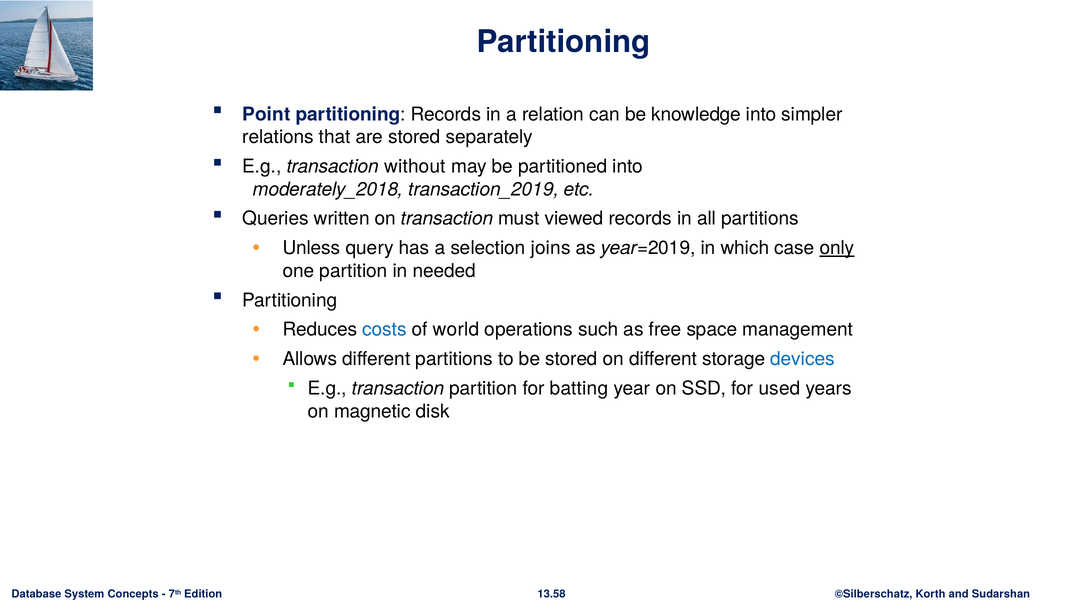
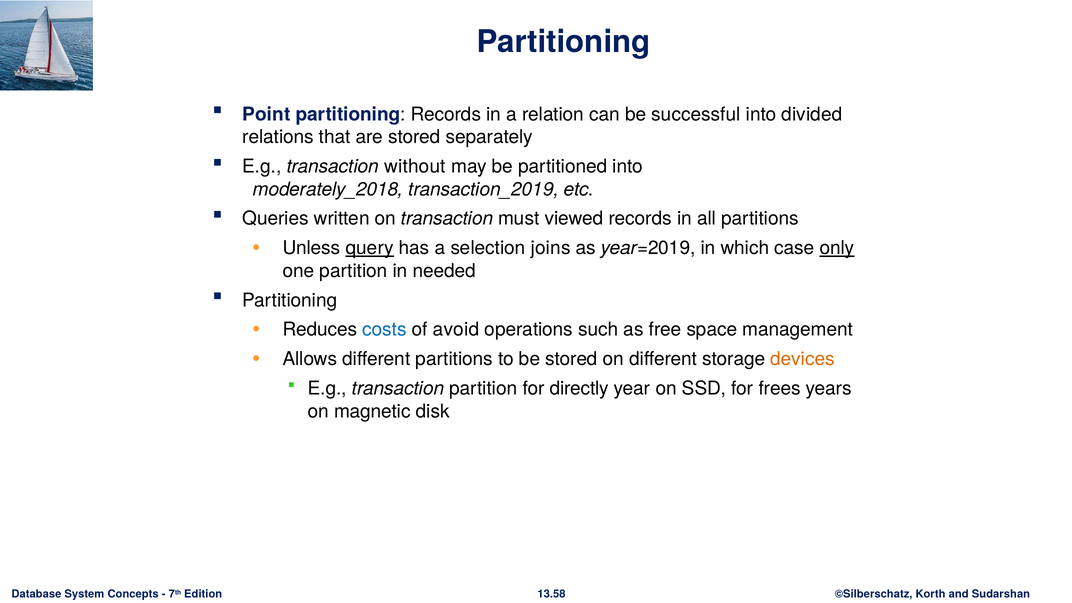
knowledge: knowledge -> successful
simpler: simpler -> divided
query underline: none -> present
world: world -> avoid
devices colour: blue -> orange
batting: batting -> directly
used: used -> frees
